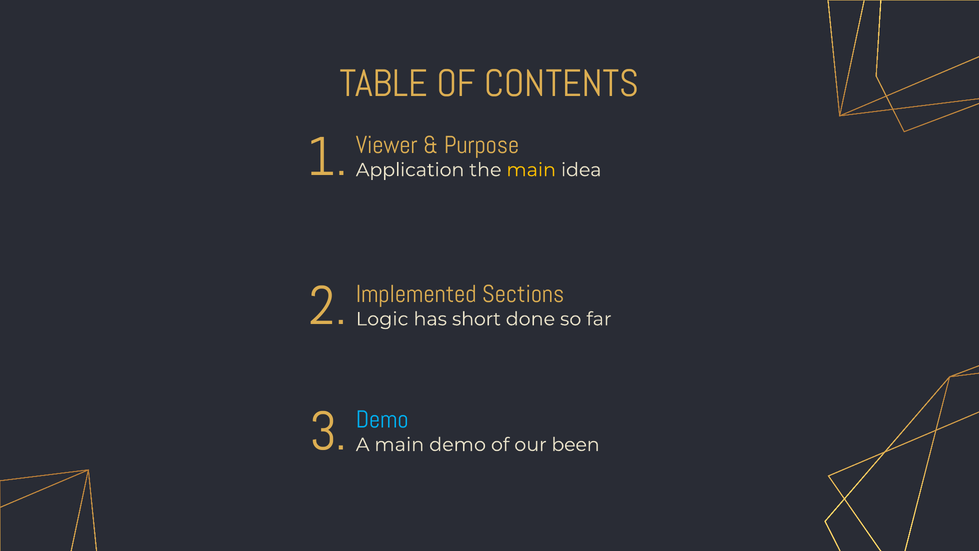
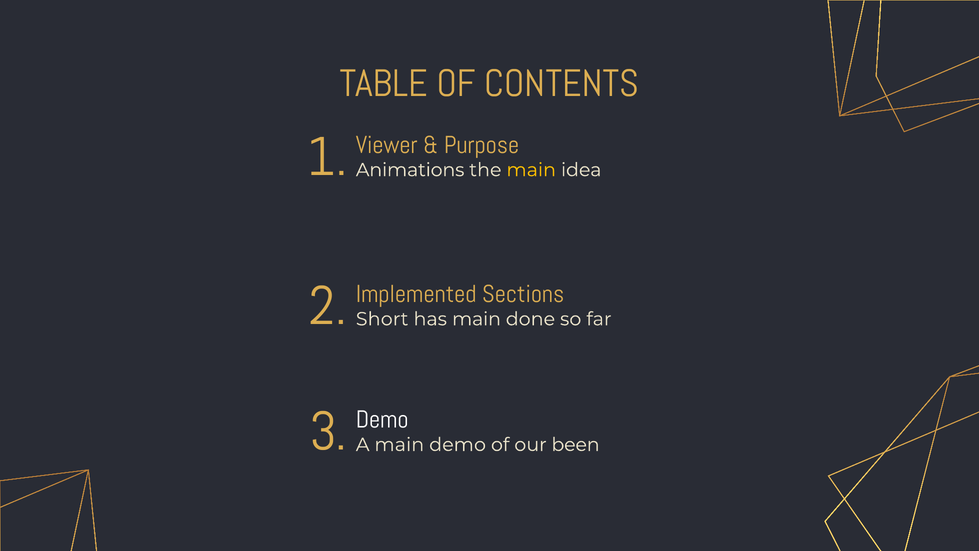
Application: Application -> Animations
Logic: Logic -> Short
has short: short -> main
Demo at (382, 420) colour: light blue -> white
